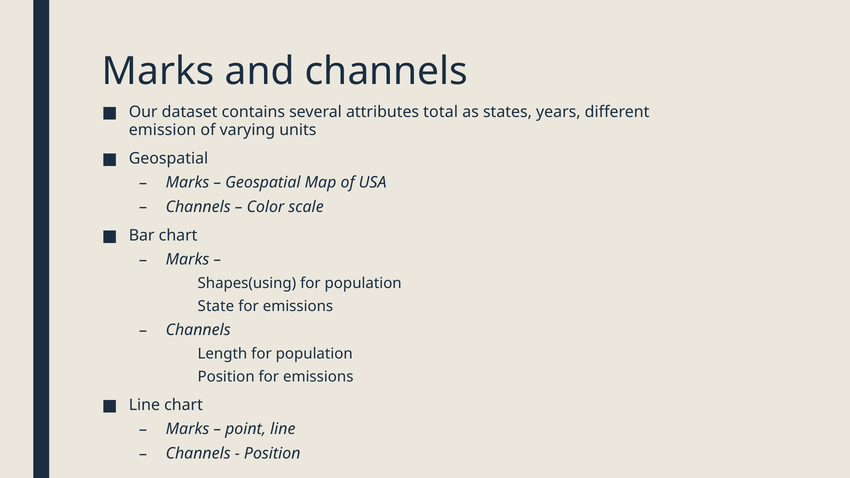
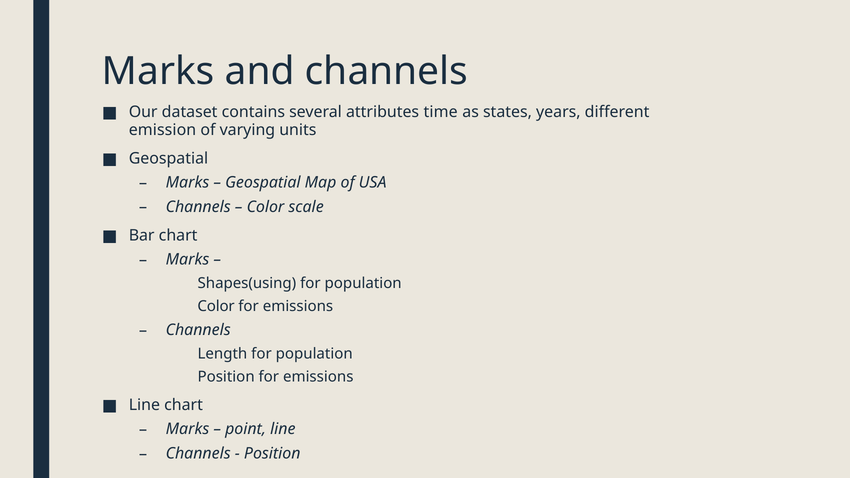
total: total -> time
State at (216, 306): State -> Color
